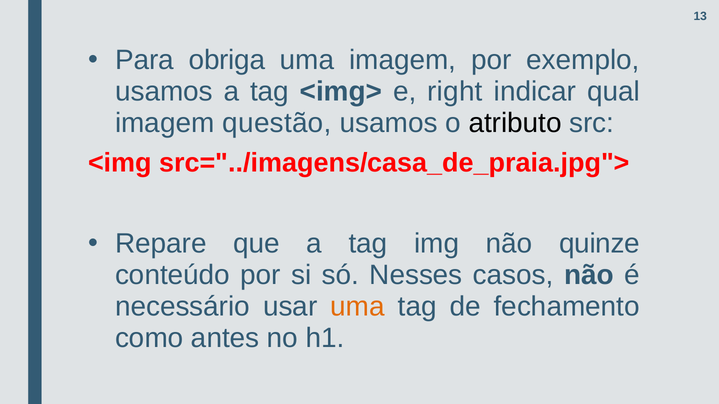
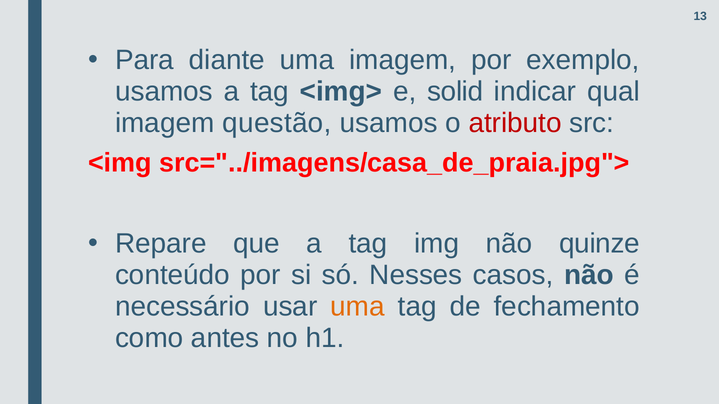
obriga: obriga -> diante
right: right -> solid
atributo colour: black -> red
